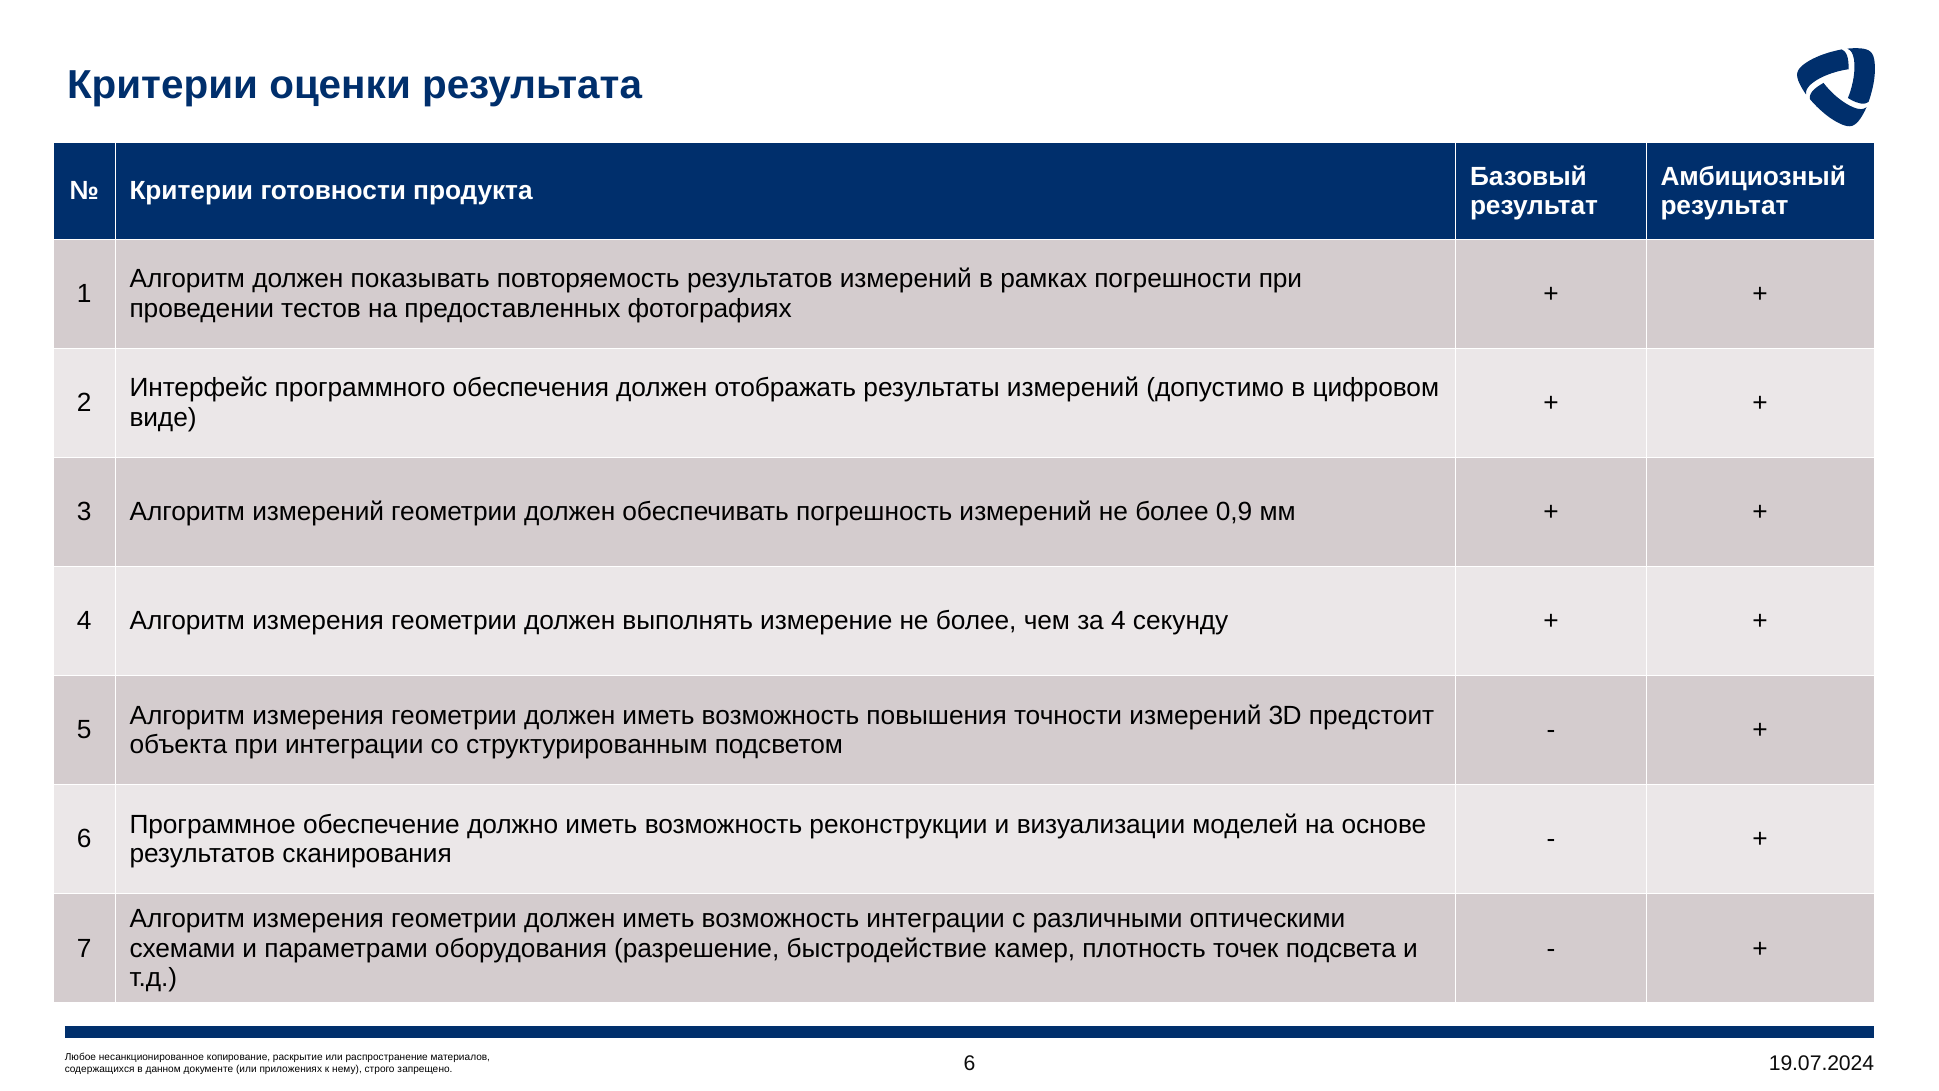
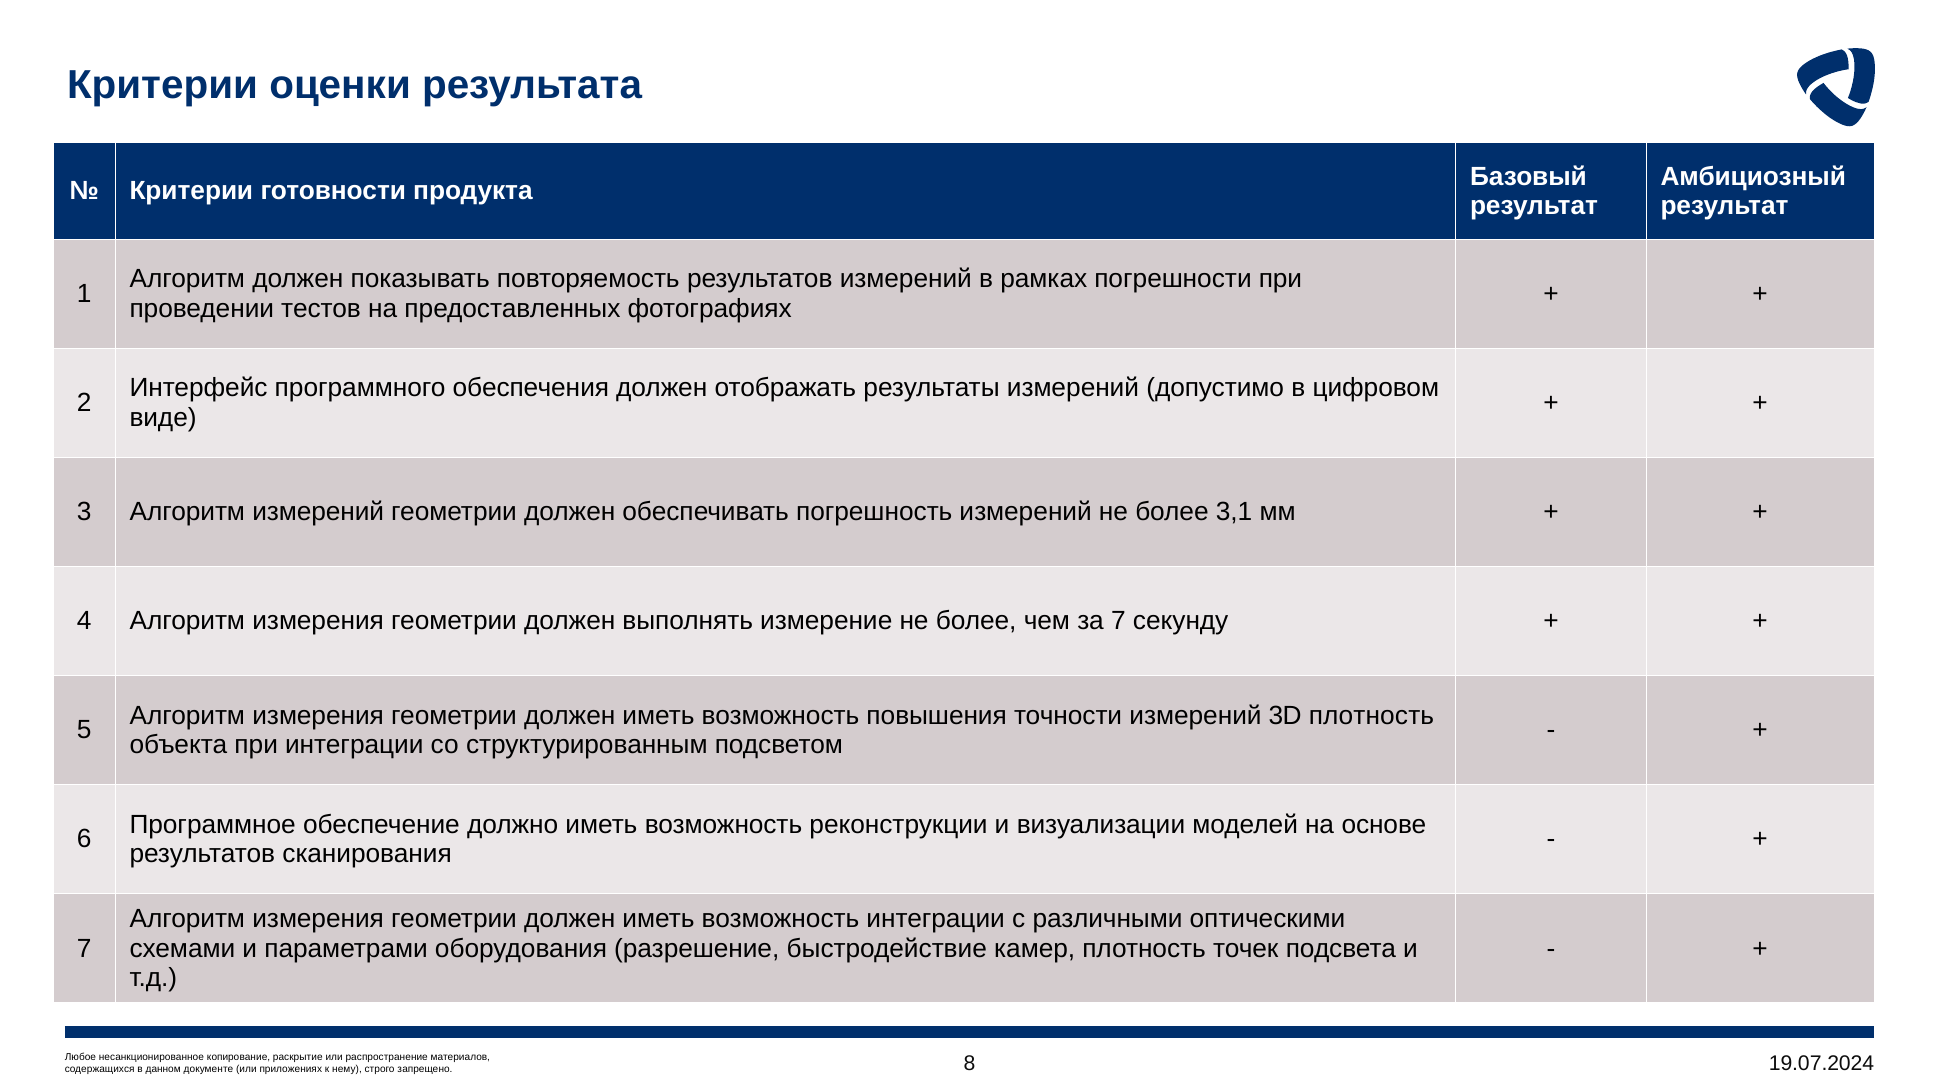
0,9: 0,9 -> 3,1
за 4: 4 -> 7
3D предстоит: предстоит -> плотность
6 at (970, 1063): 6 -> 8
